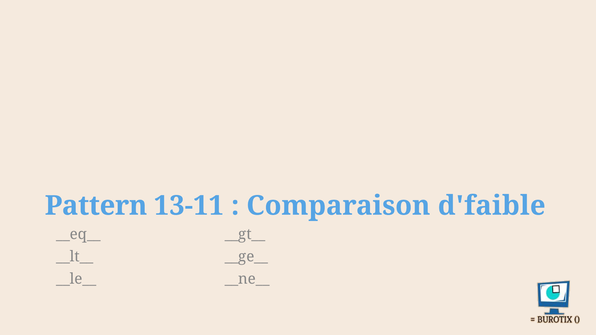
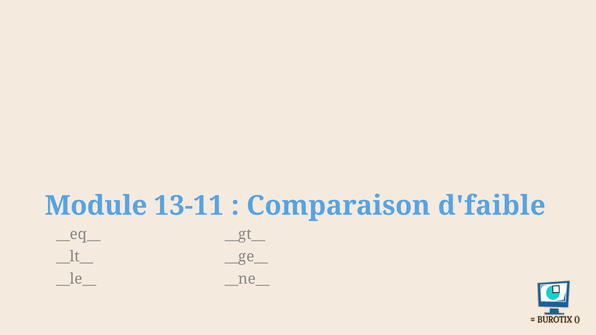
Pattern: Pattern -> Module
